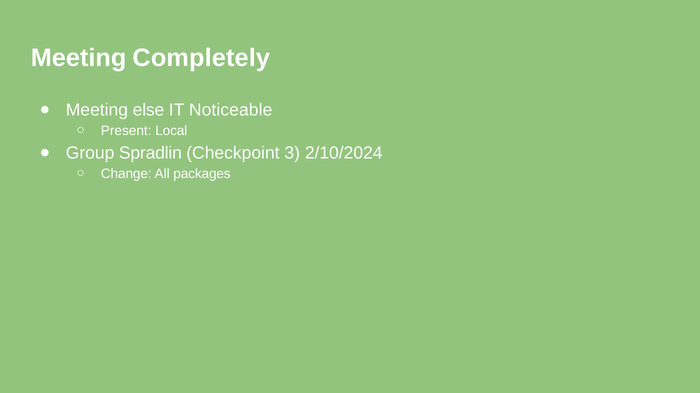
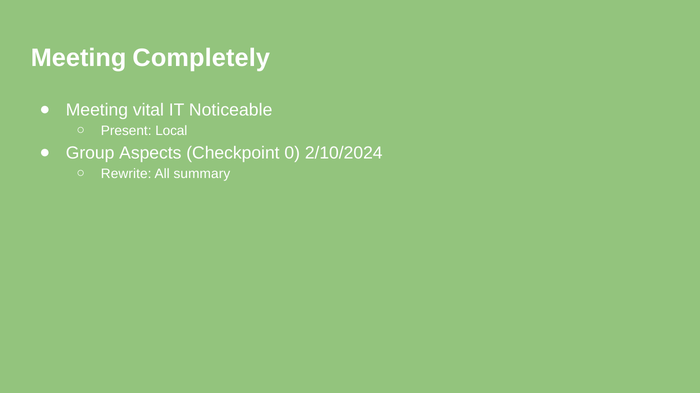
else: else -> vital
Spradlin: Spradlin -> Aspects
3: 3 -> 0
Change: Change -> Rewrite
packages: packages -> summary
